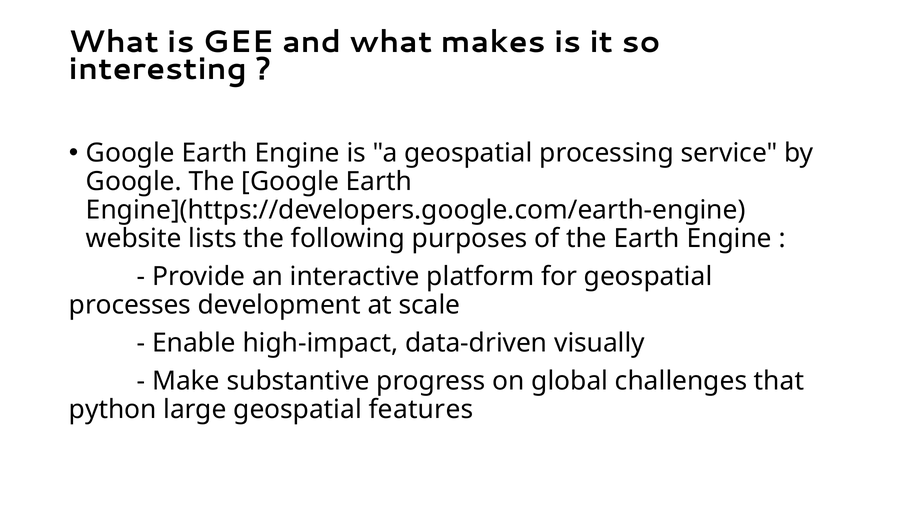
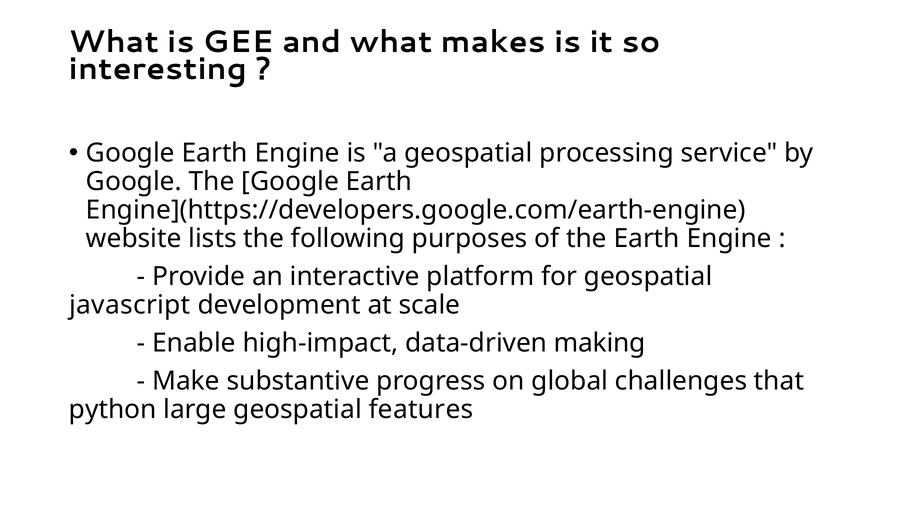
processes: processes -> javascript
visually: visually -> making
